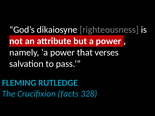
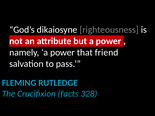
verses: verses -> friend
